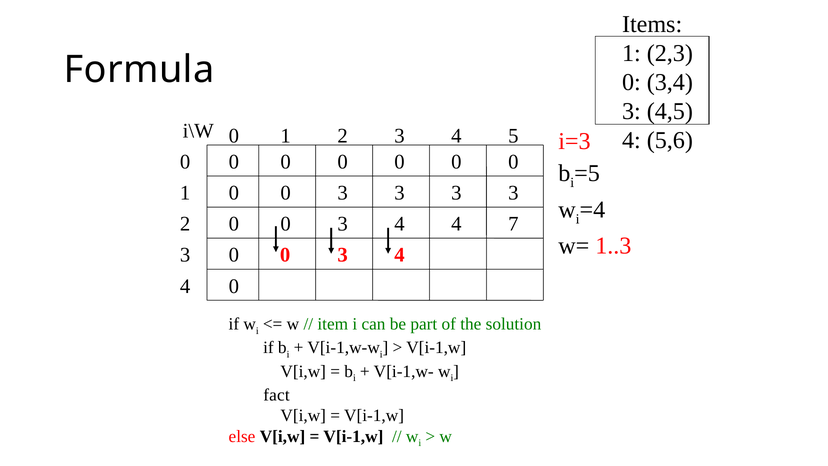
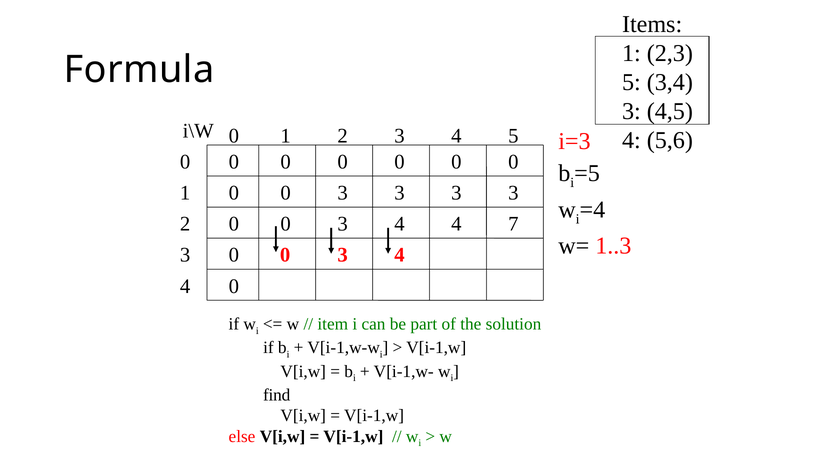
0 at (631, 82): 0 -> 5
fact: fact -> find
